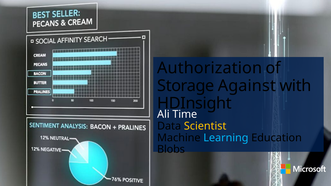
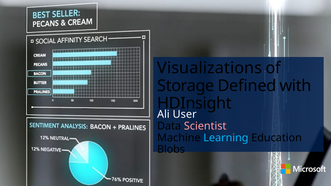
Authorization: Authorization -> Visualizations
Against: Against -> Defined
Time: Time -> User
Scientist colour: yellow -> pink
